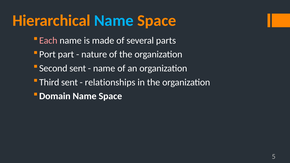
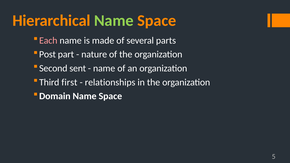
Name at (114, 21) colour: light blue -> light green
Port: Port -> Post
Third sent: sent -> first
